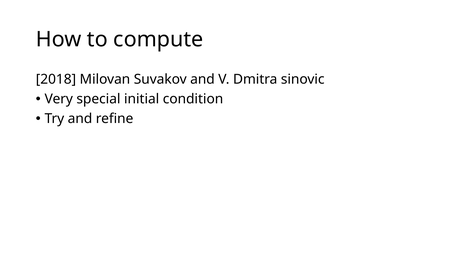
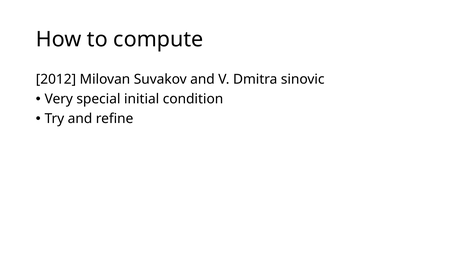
2018: 2018 -> 2012
